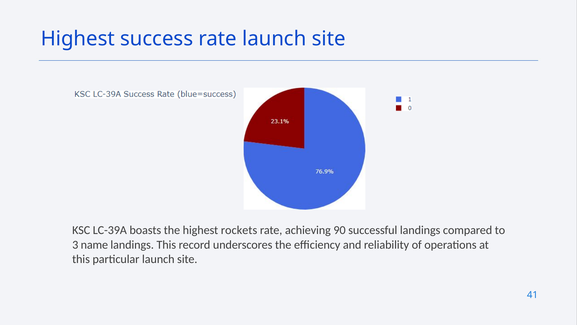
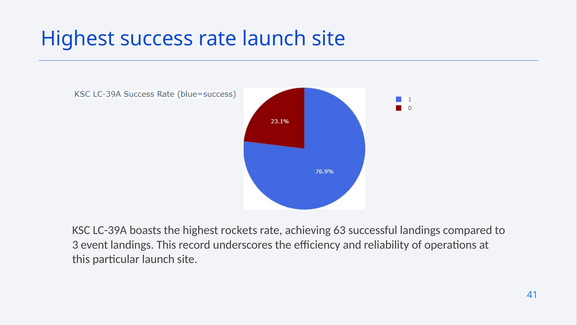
90: 90 -> 63
name: name -> event
